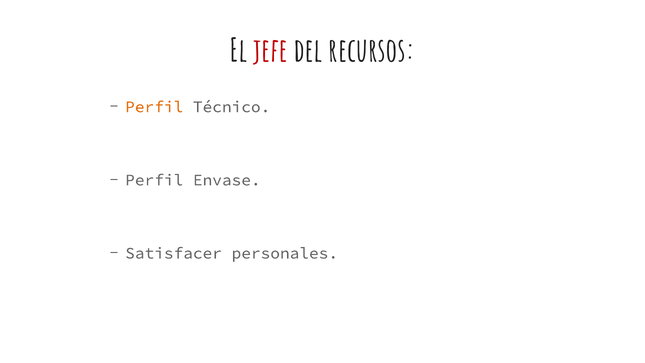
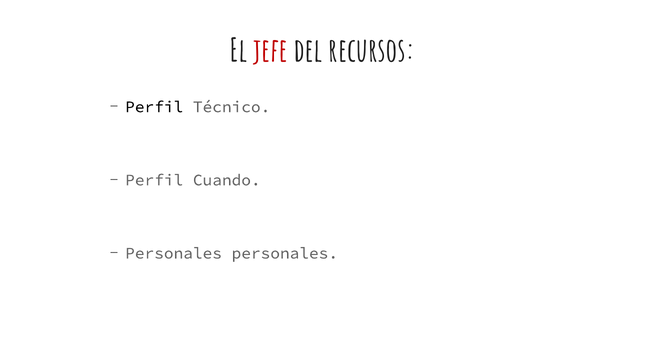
Perfil at (154, 107) colour: orange -> black
Envase: Envase -> Cuando
Satisfacer at (174, 253): Satisfacer -> Personales
